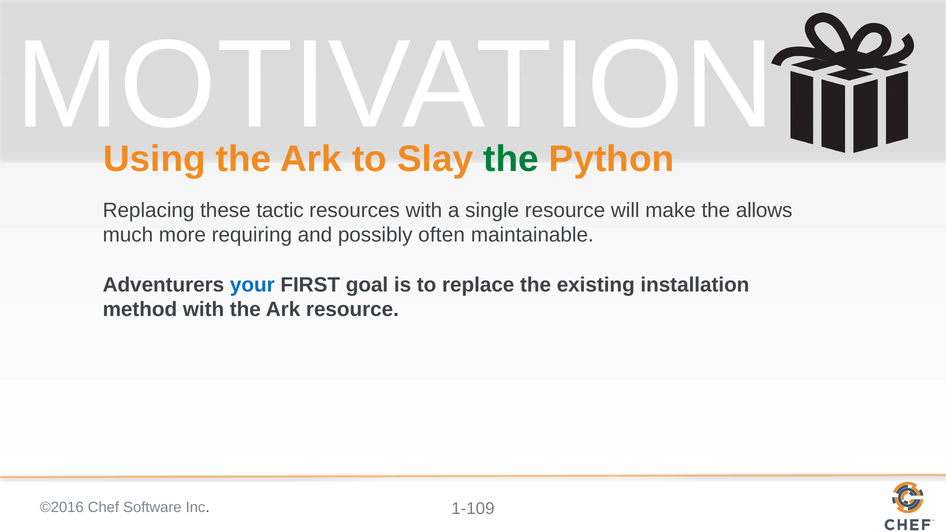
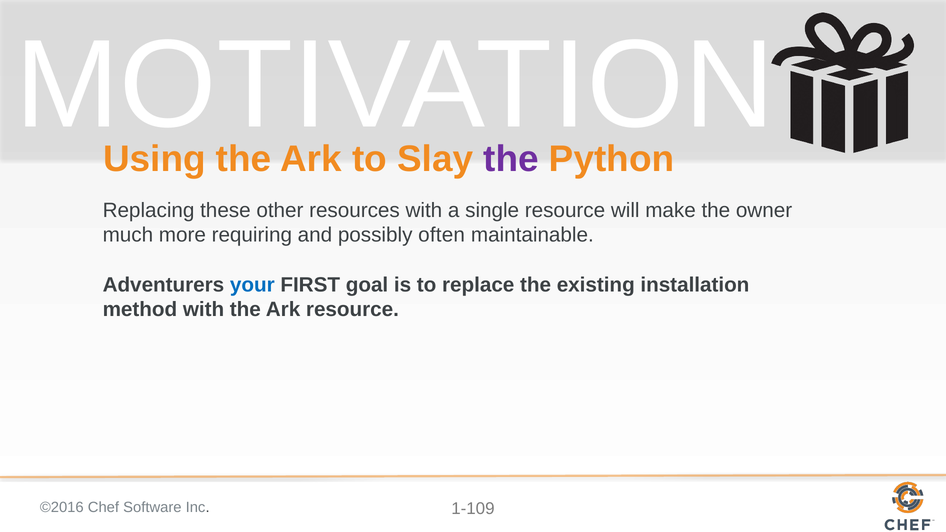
the at (511, 159) colour: green -> purple
tactic: tactic -> other
allows: allows -> owner
